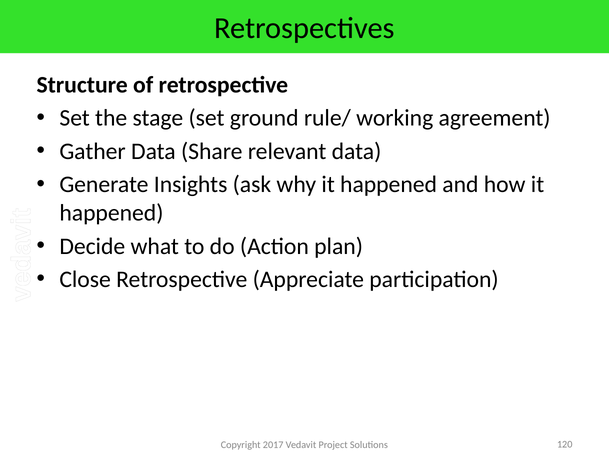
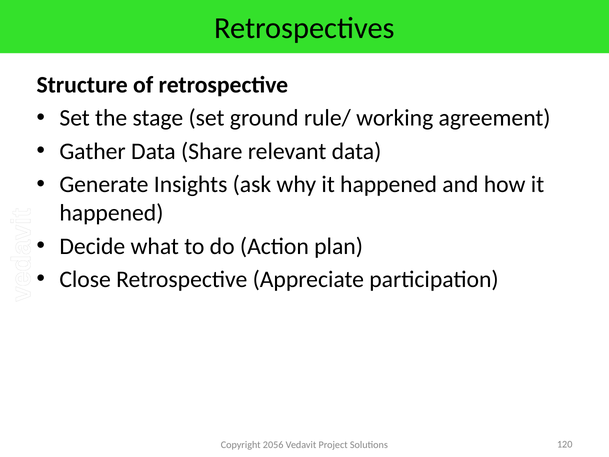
2017: 2017 -> 2056
